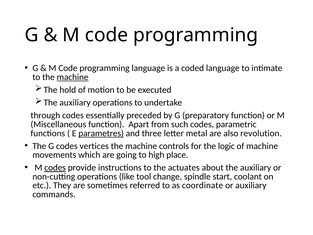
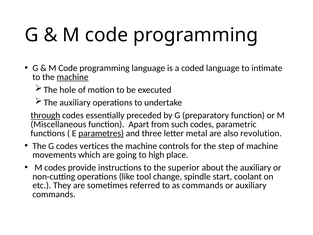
hold: hold -> hole
through underline: none -> present
logic: logic -> step
codes at (55, 168) underline: present -> none
actuates: actuates -> superior
as coordinate: coordinate -> commands
